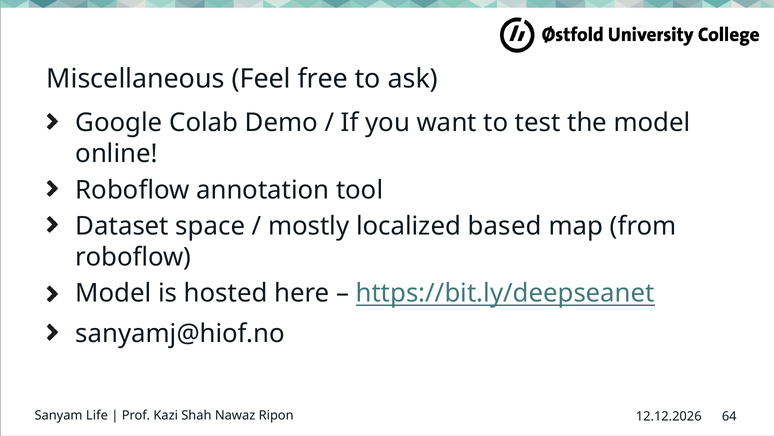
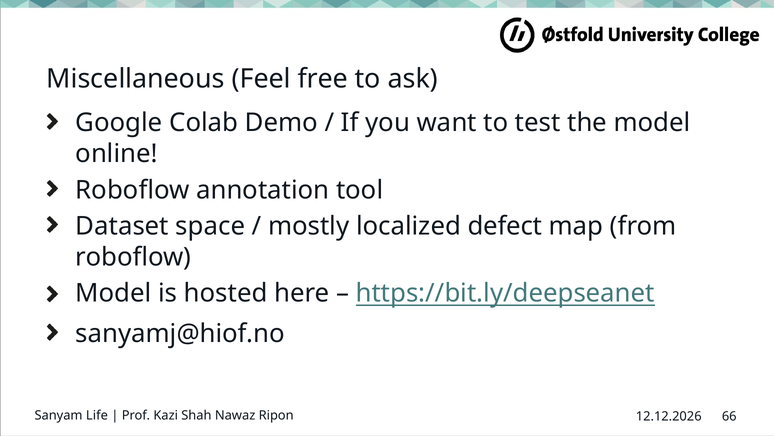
based: based -> defect
64: 64 -> 66
